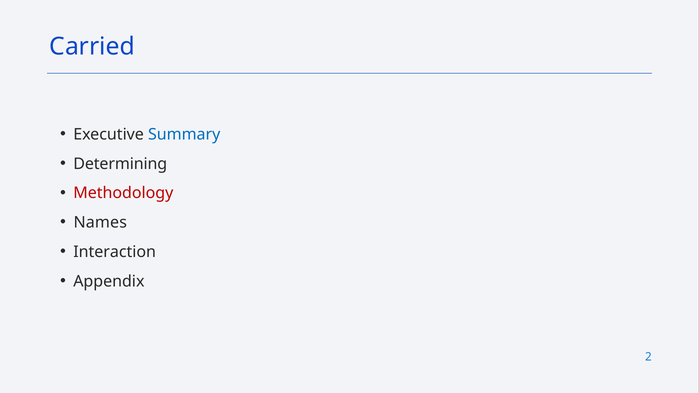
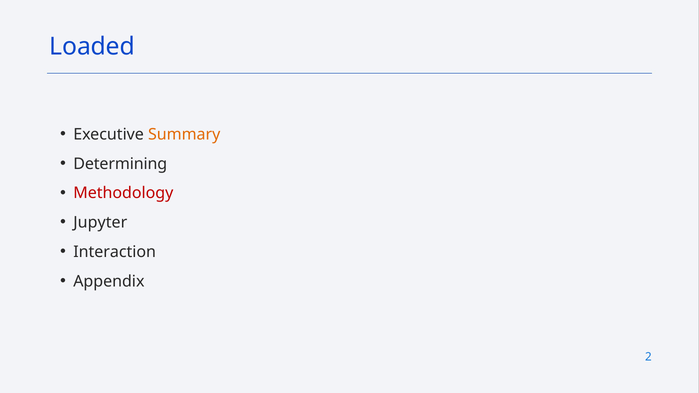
Carried: Carried -> Loaded
Summary colour: blue -> orange
Names: Names -> Jupyter
